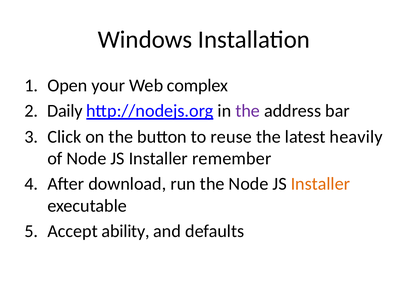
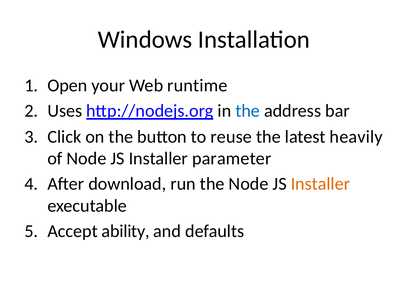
complex: complex -> runtime
Daily: Daily -> Uses
the at (248, 111) colour: purple -> blue
remember: remember -> parameter
